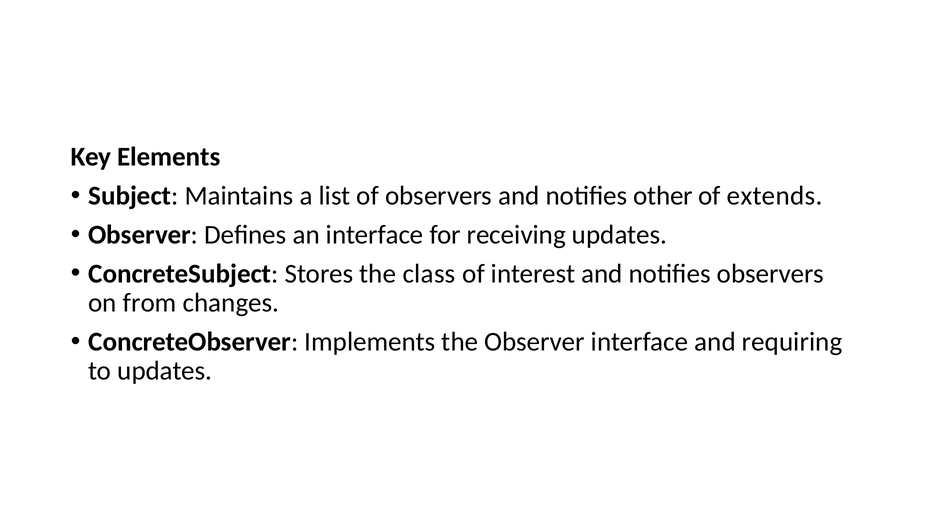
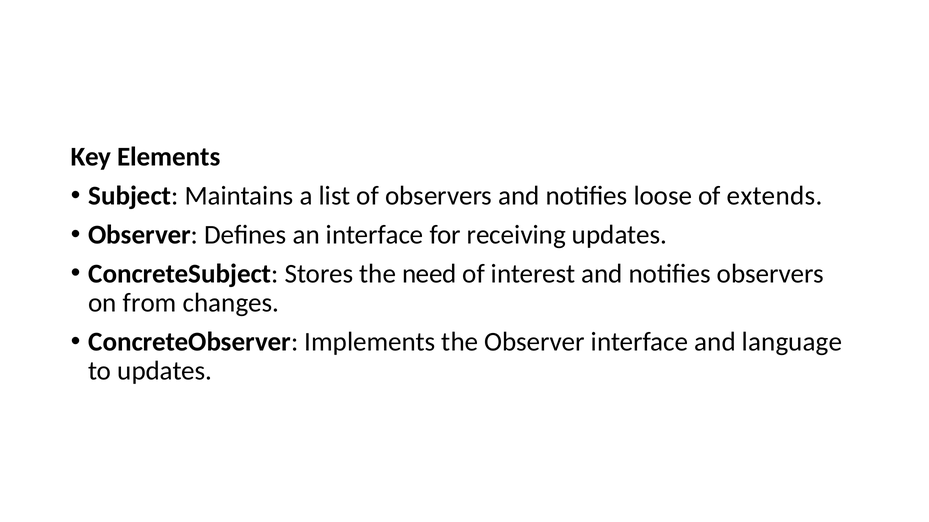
other: other -> loose
class: class -> need
requiring: requiring -> language
